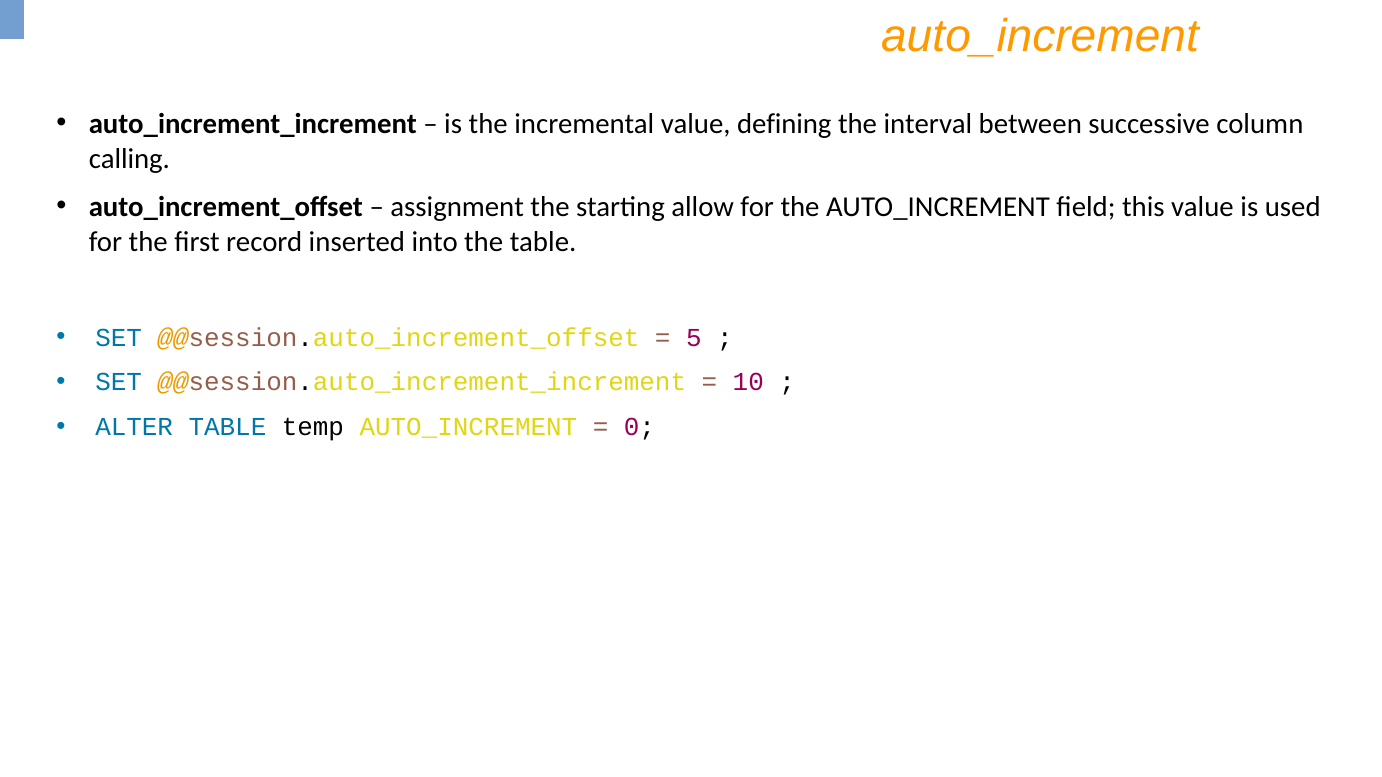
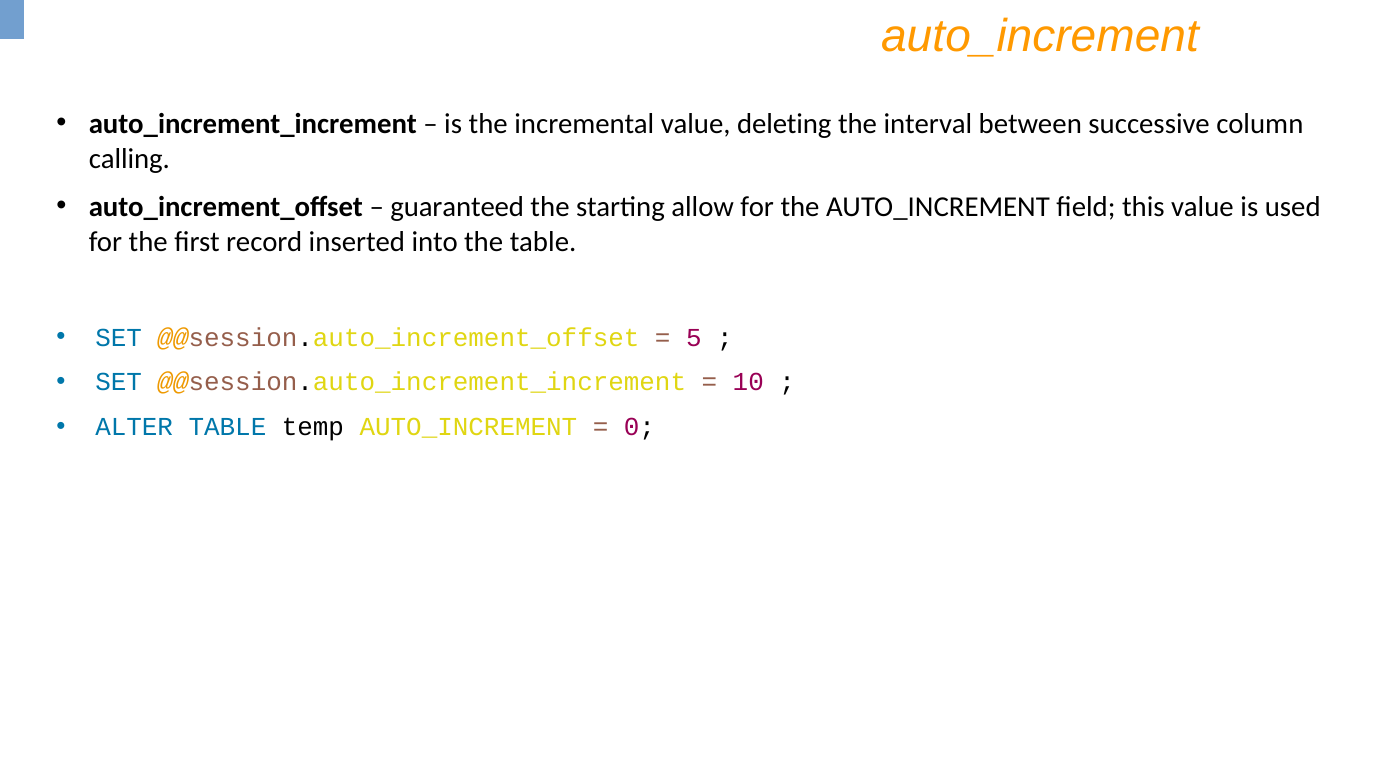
defining: defining -> deleting
assignment: assignment -> guaranteed
